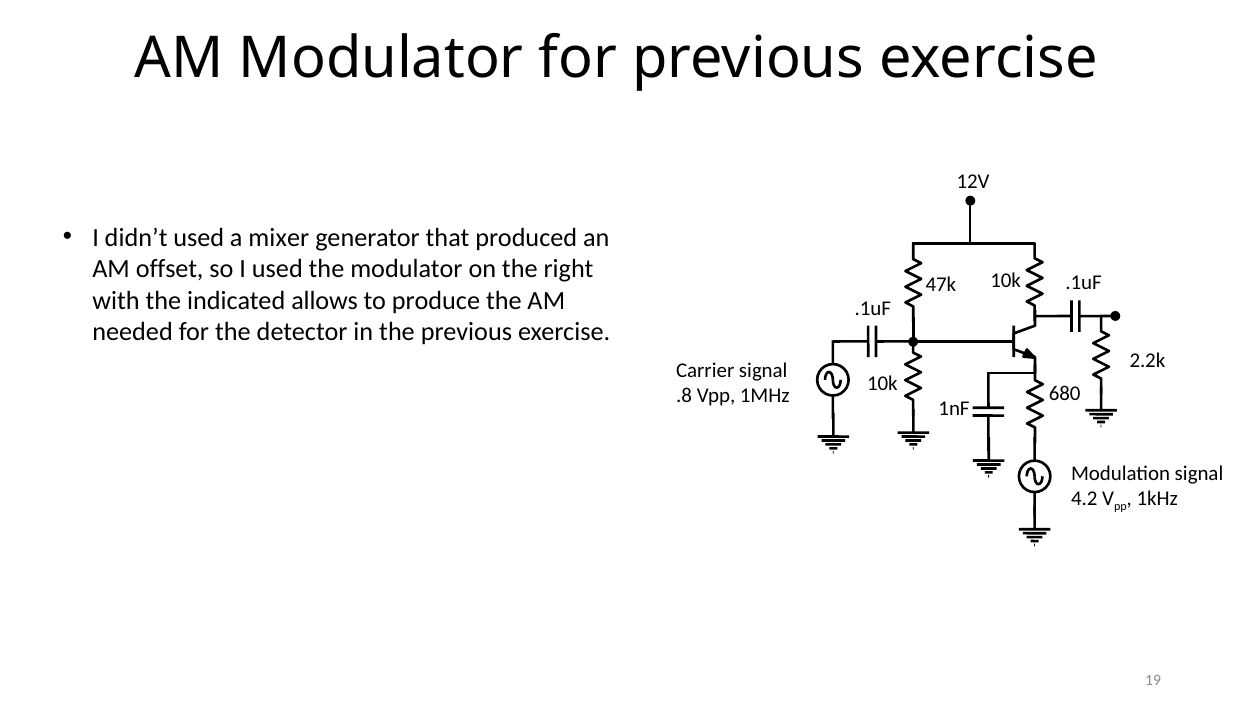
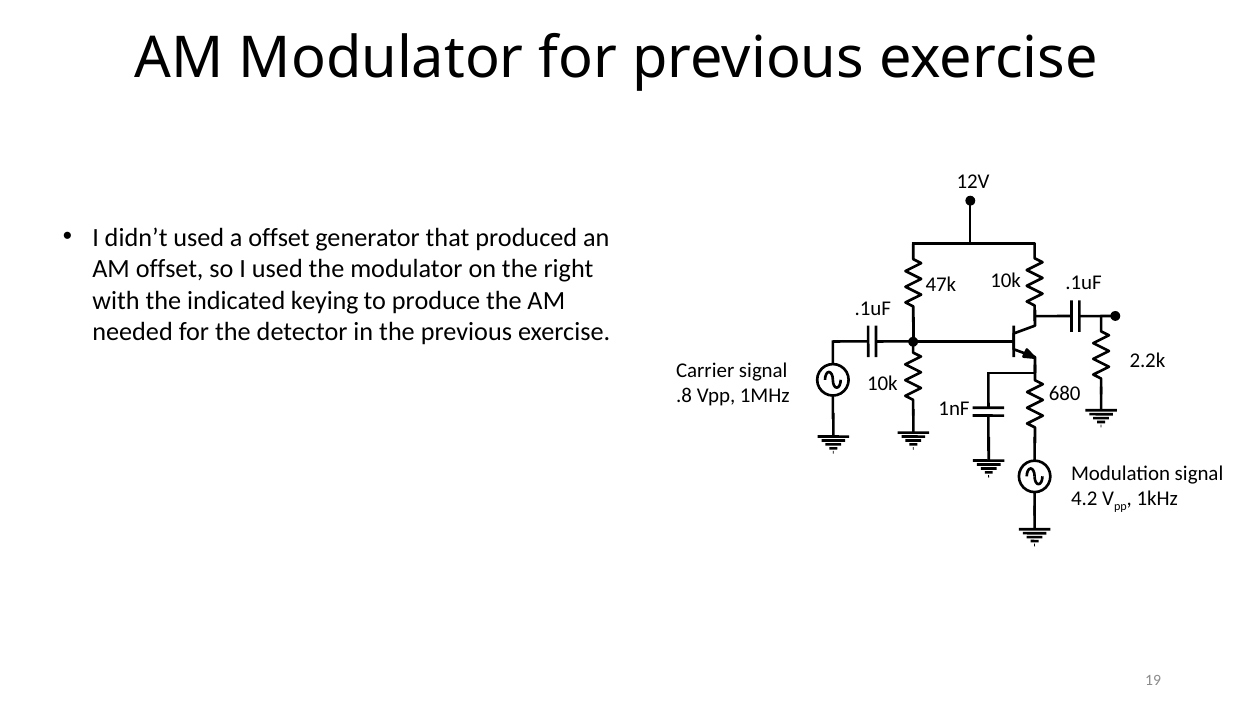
a mixer: mixer -> offset
allows: allows -> keying
